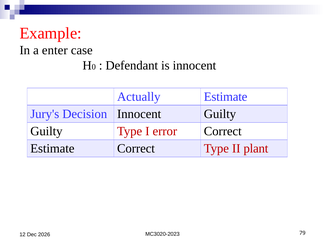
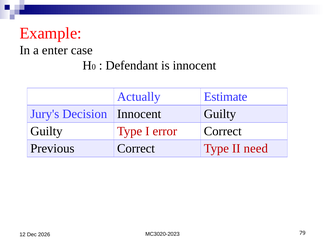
Estimate at (52, 148): Estimate -> Previous
plant: plant -> need
